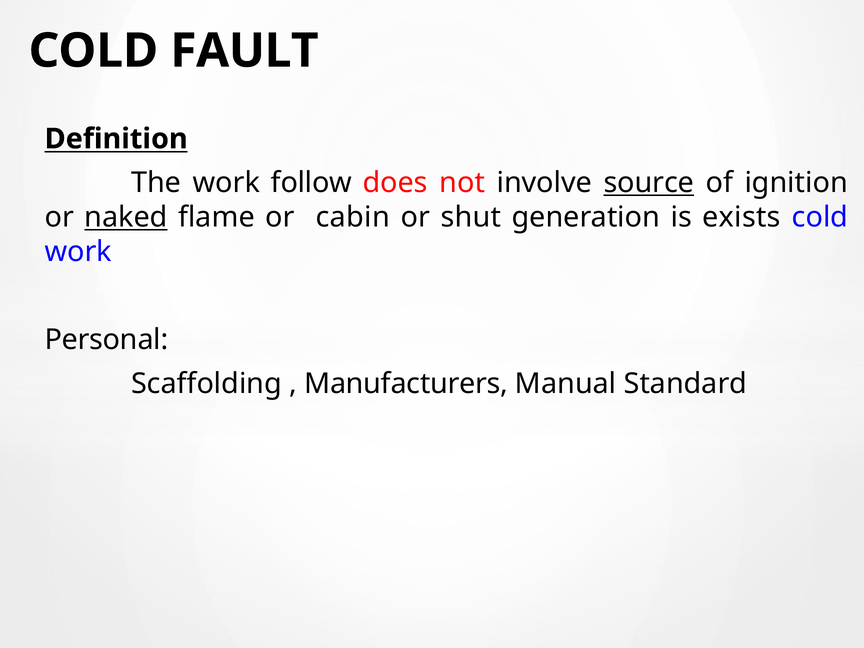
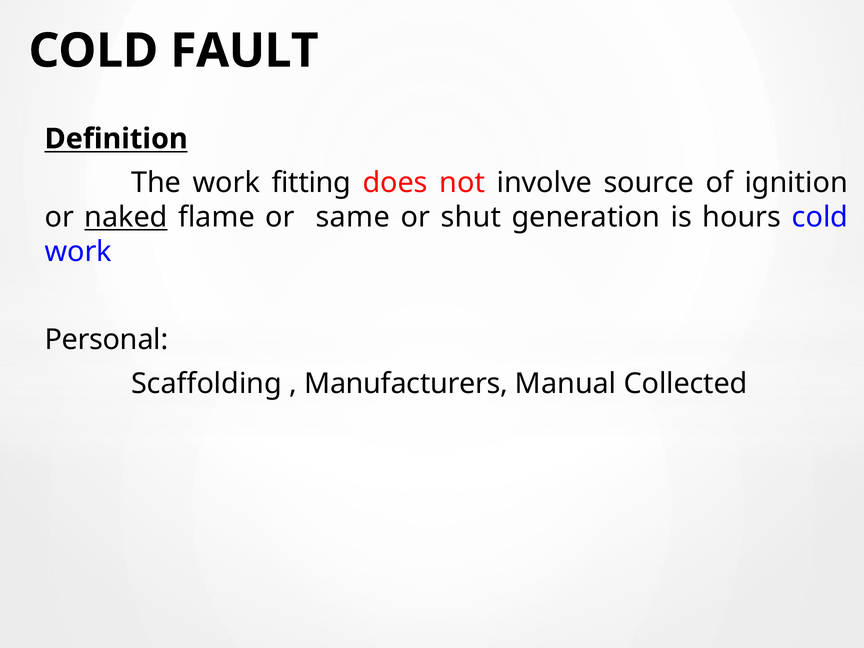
follow: follow -> fitting
source underline: present -> none
cabin: cabin -> same
exists: exists -> hours
Standard: Standard -> Collected
